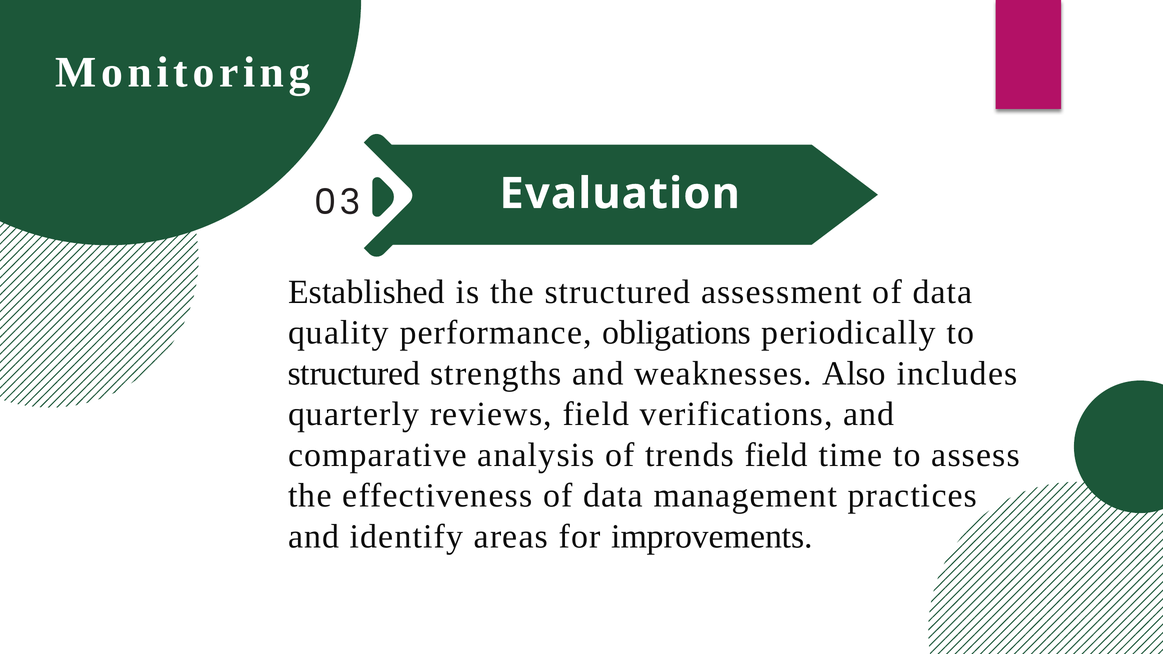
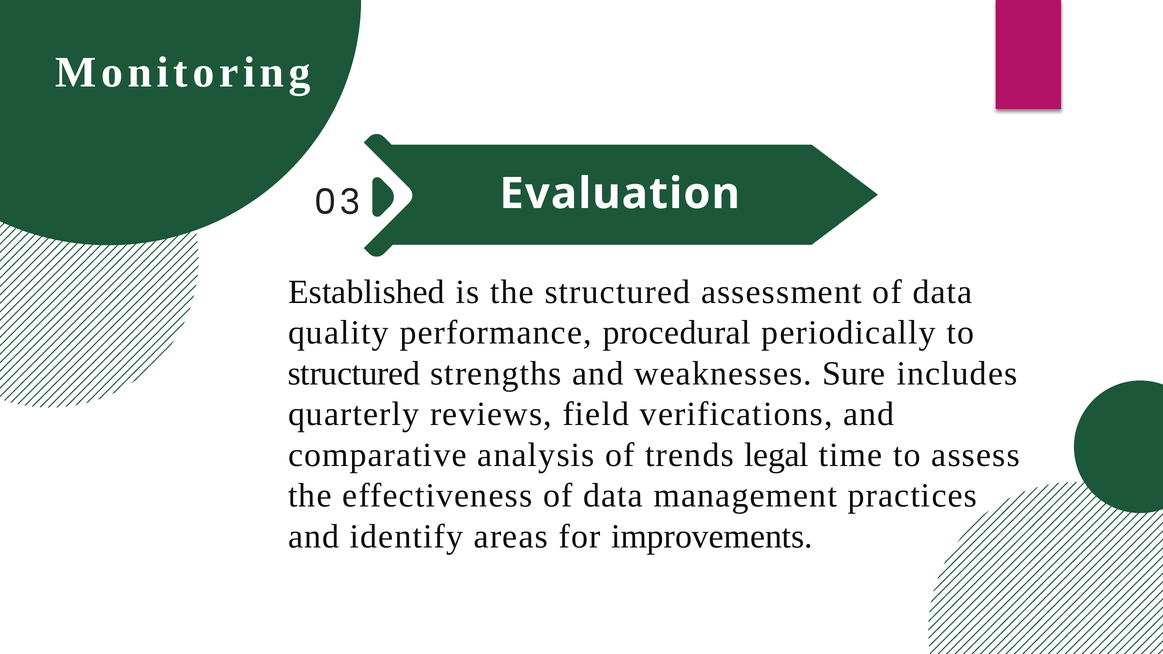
obligations: obligations -> procedural
Also: Also -> Sure
trends field: field -> legal
